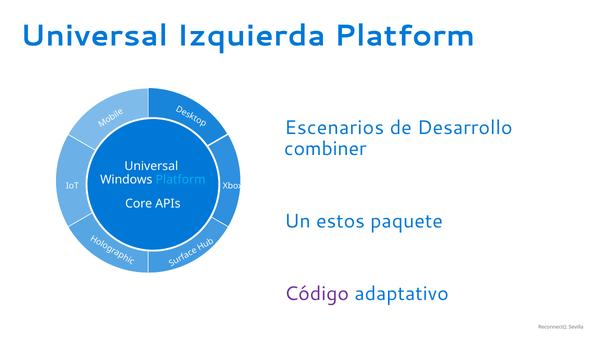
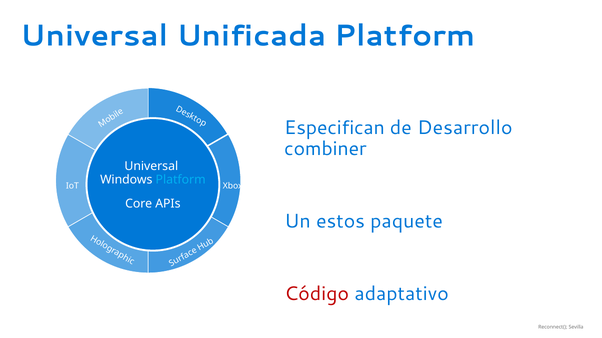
Izquierda: Izquierda -> Unificada
Escenarios: Escenarios -> Especifican
Código colour: purple -> red
